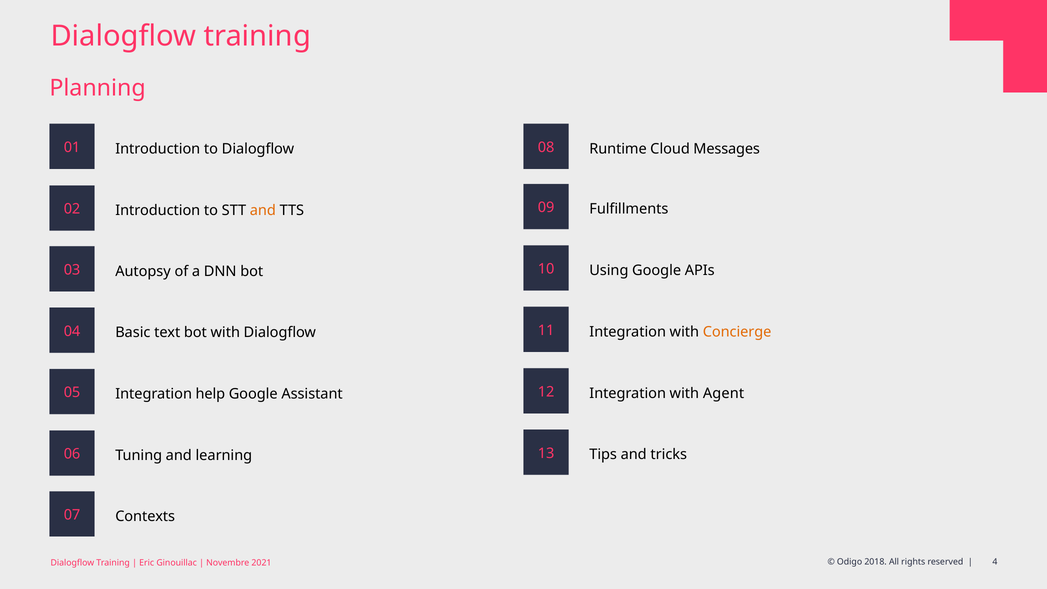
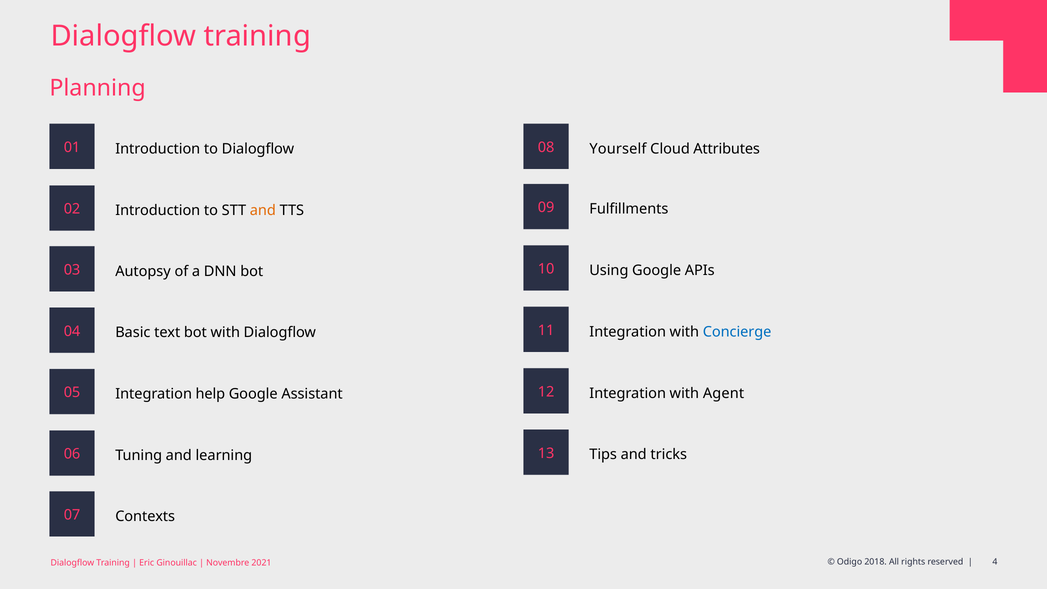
Runtime: Runtime -> Yourself
Messages: Messages -> Attributes
Concierge colour: orange -> blue
